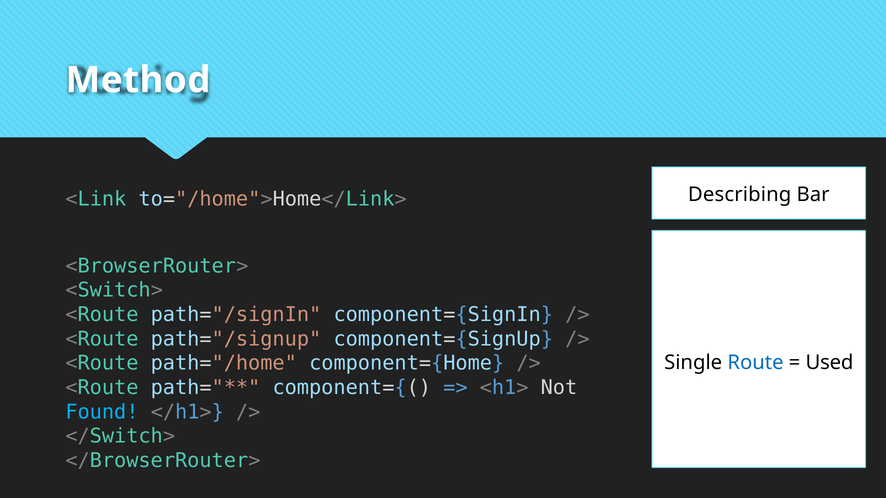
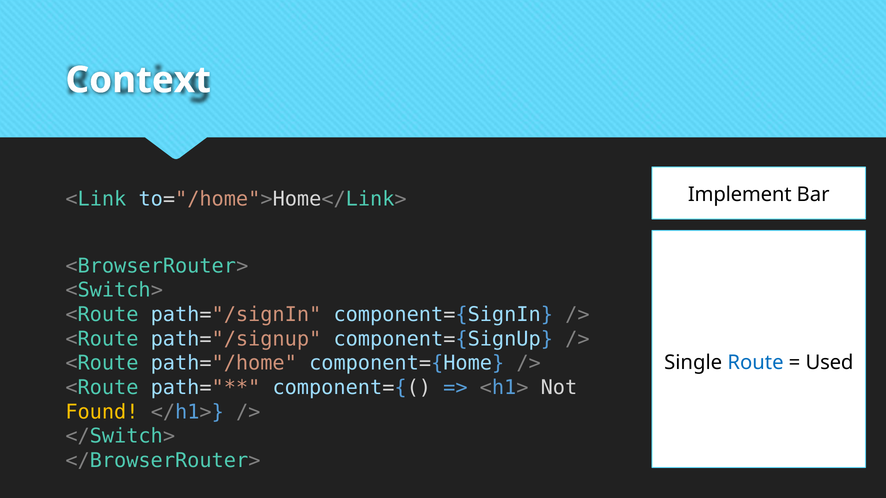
Method: Method -> Context
Describing: Describing -> Implement
Found colour: light blue -> yellow
